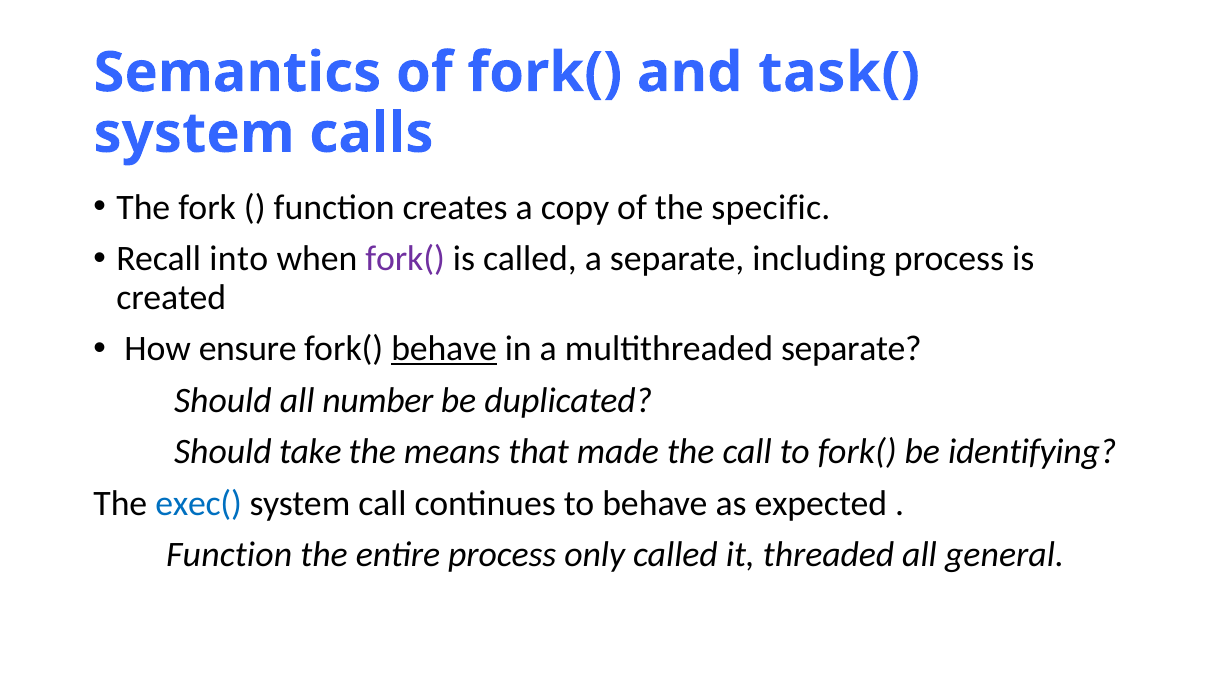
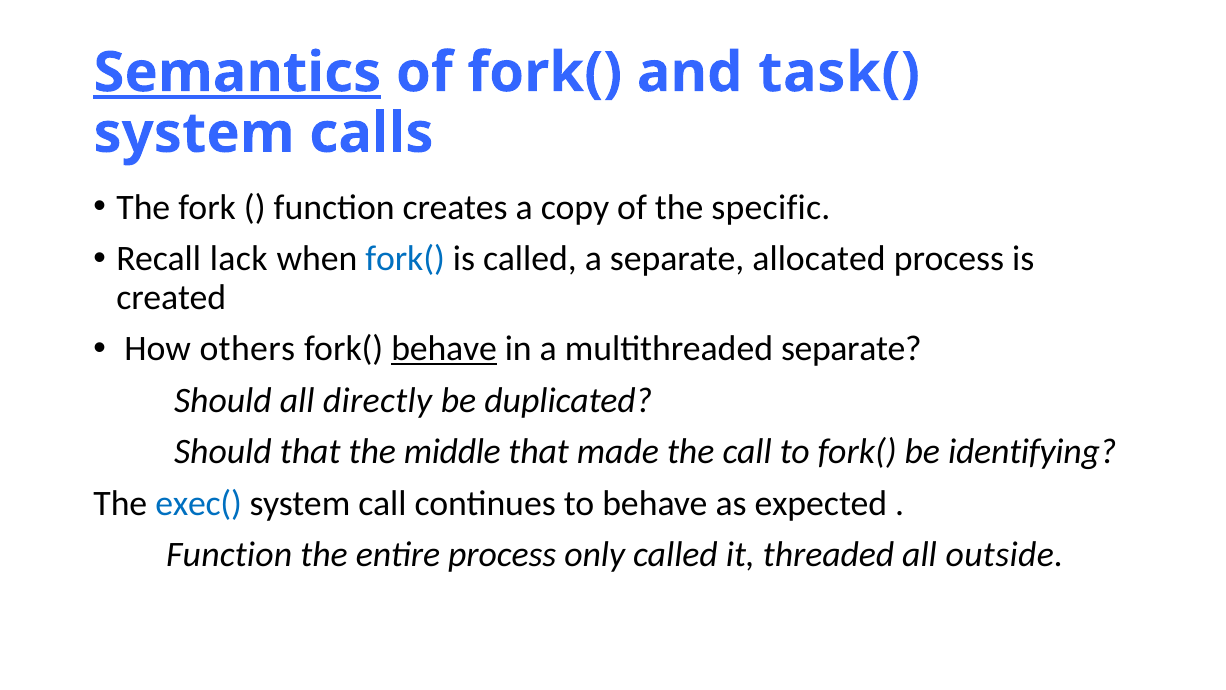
Semantics underline: none -> present
into: into -> lack
fork( at (405, 259) colour: purple -> blue
including: including -> allocated
ensure: ensure -> others
number: number -> directly
Should take: take -> that
means: means -> middle
general: general -> outside
